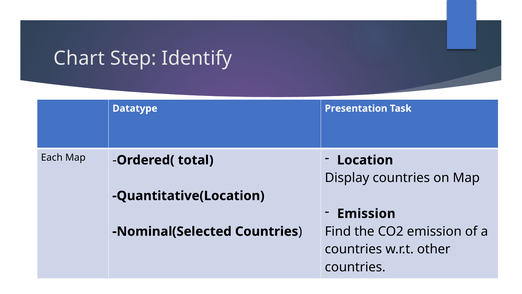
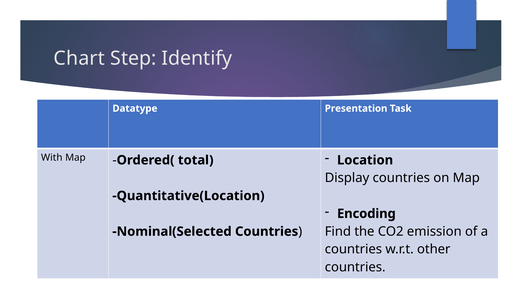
Each: Each -> With
Emission at (366, 213): Emission -> Encoding
